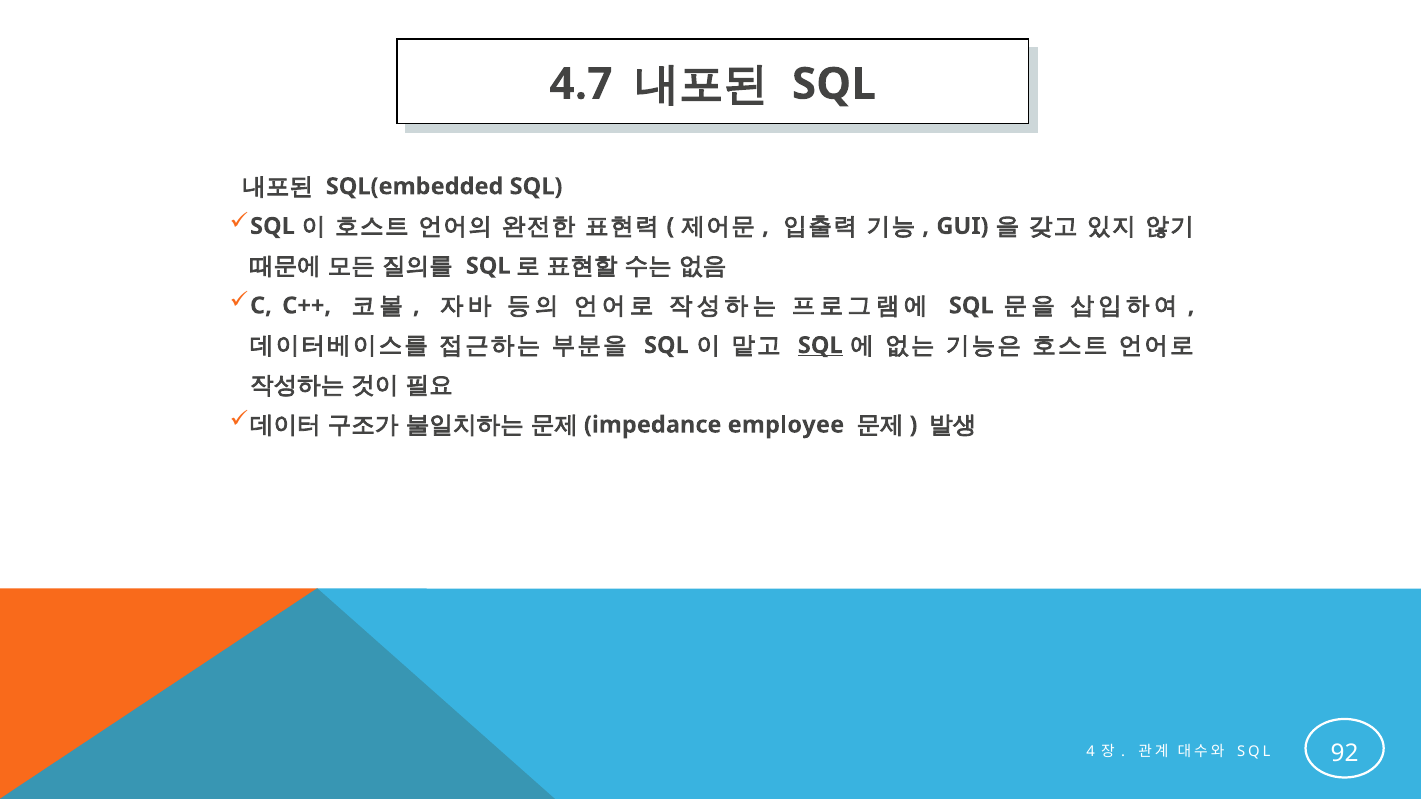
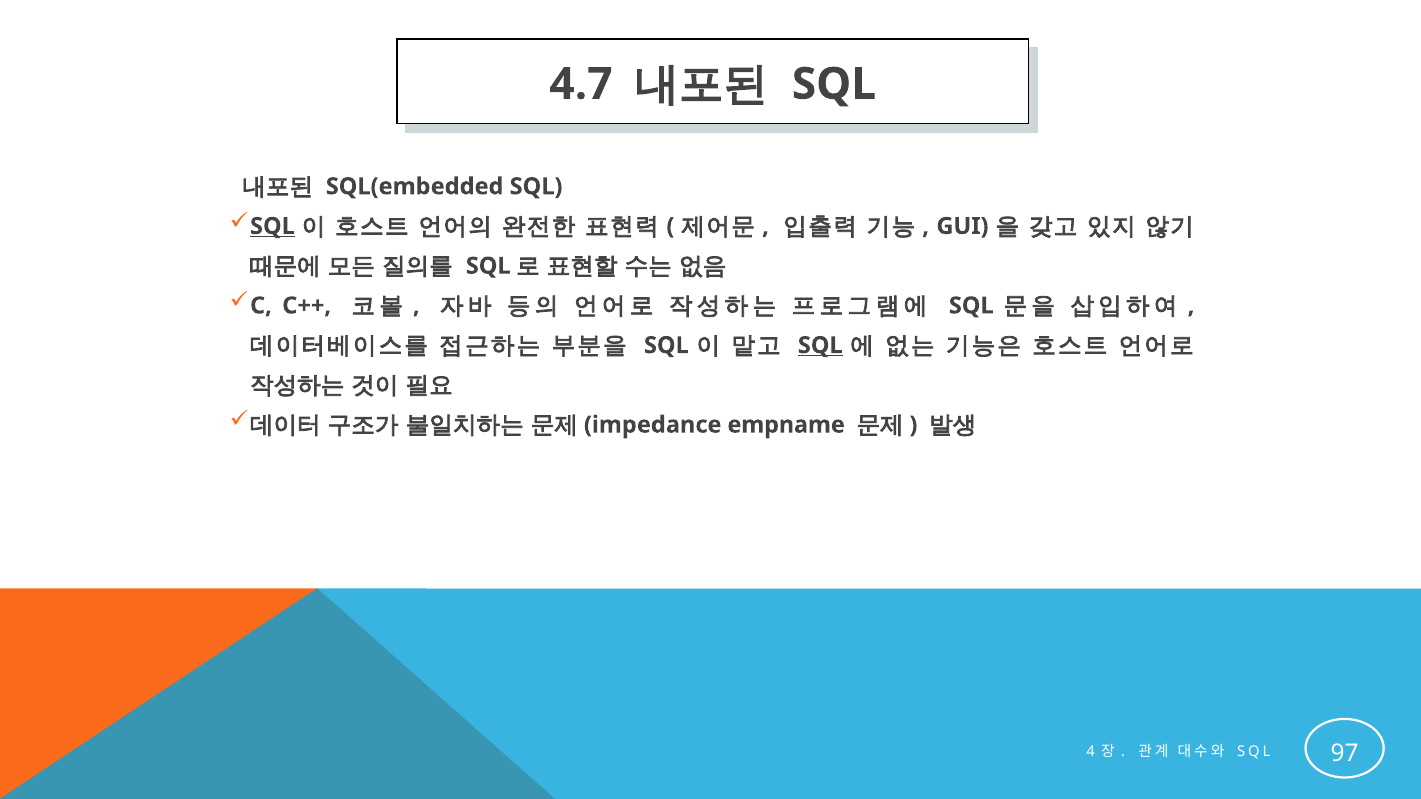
SQL at (272, 226) underline: none -> present
employee: employee -> empname
92: 92 -> 97
